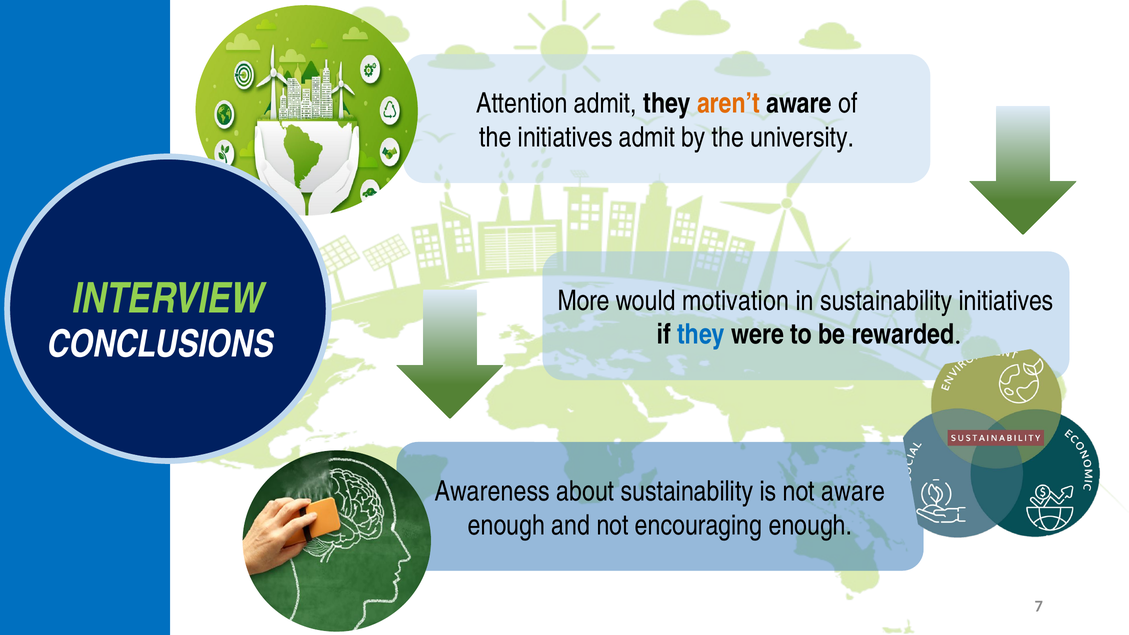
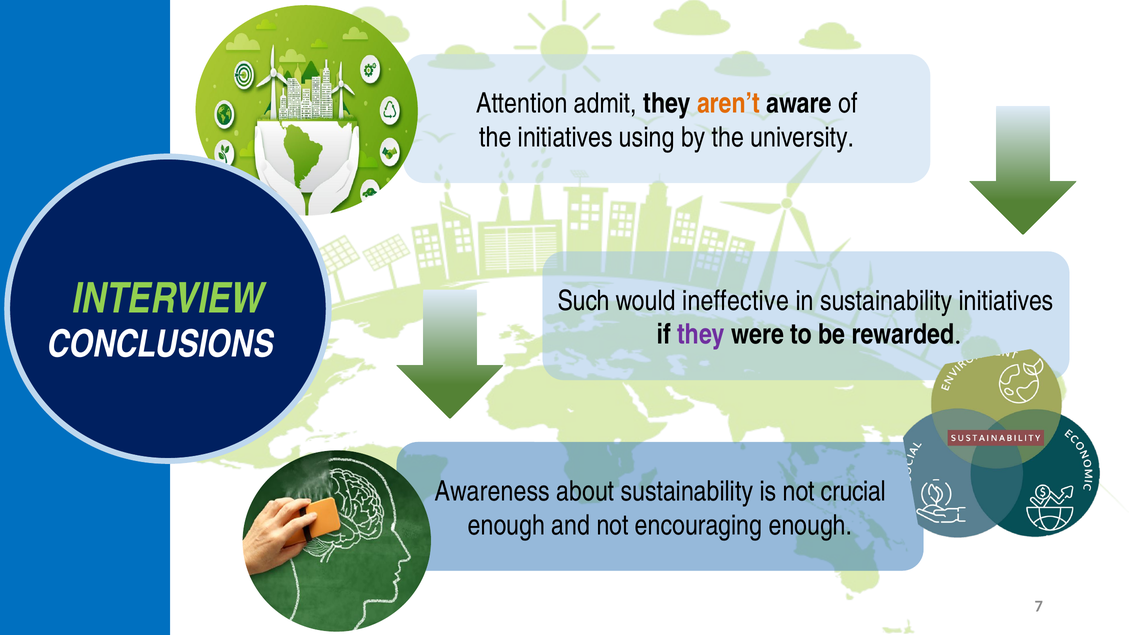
initiatives admit: admit -> using
More: More -> Such
motivation: motivation -> ineffective
they at (701, 335) colour: blue -> purple
not aware: aware -> crucial
